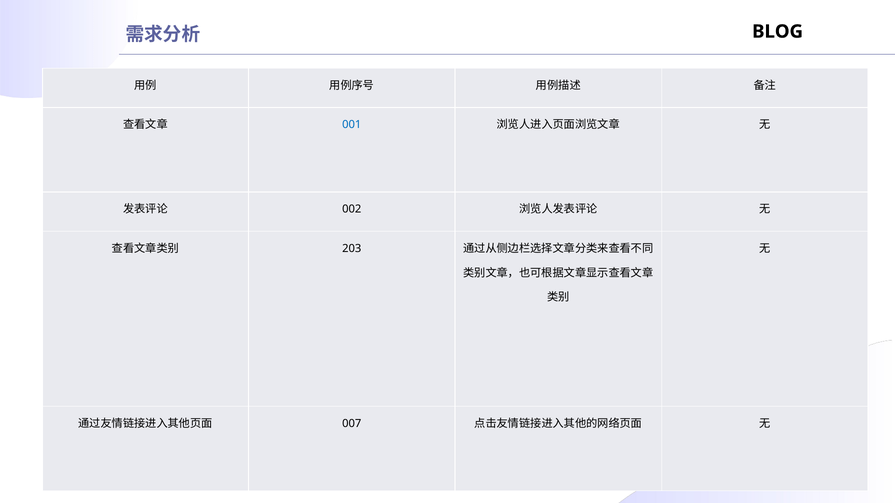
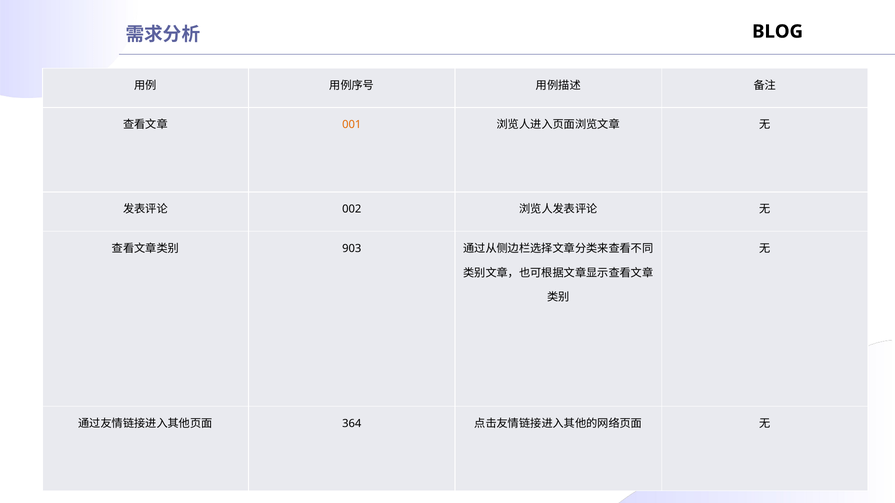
001 colour: blue -> orange
203: 203 -> 903
007: 007 -> 364
